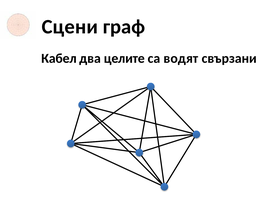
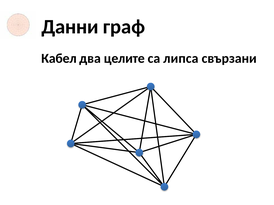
Сцени: Сцени -> Данни
водят: водят -> липса
